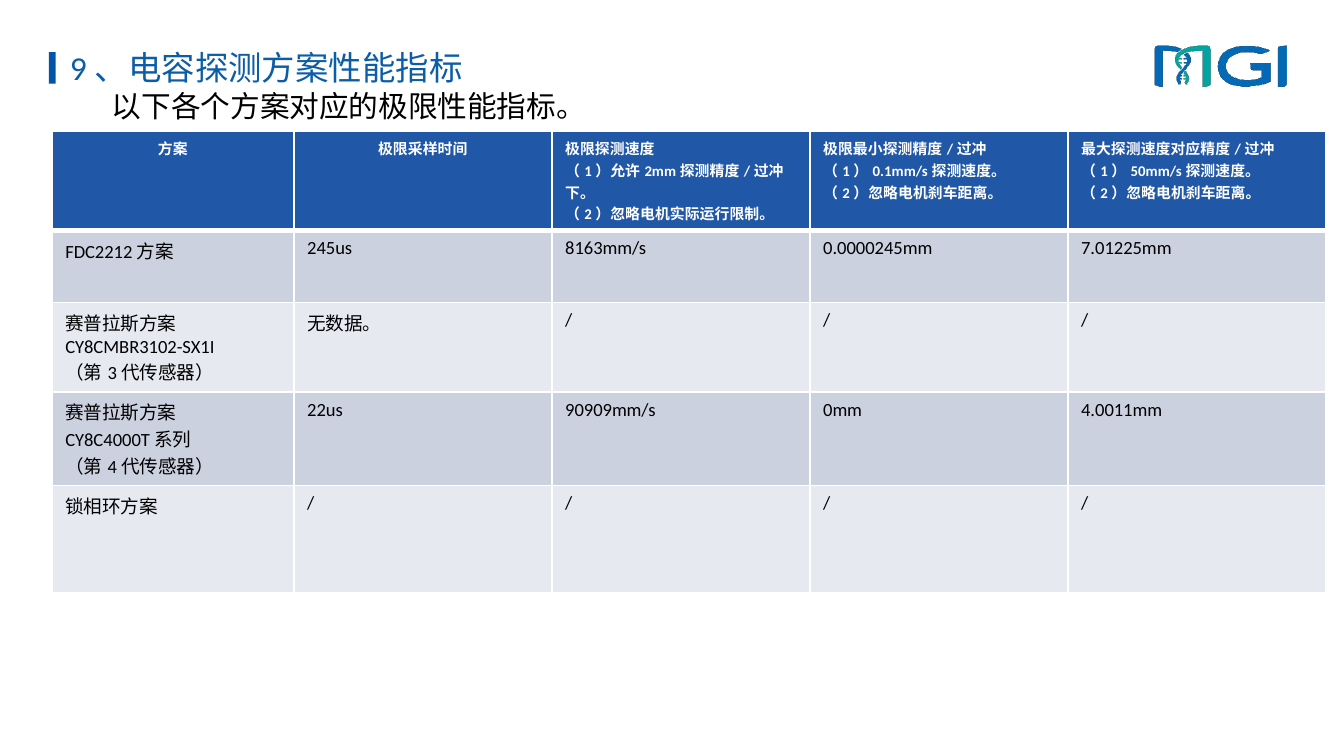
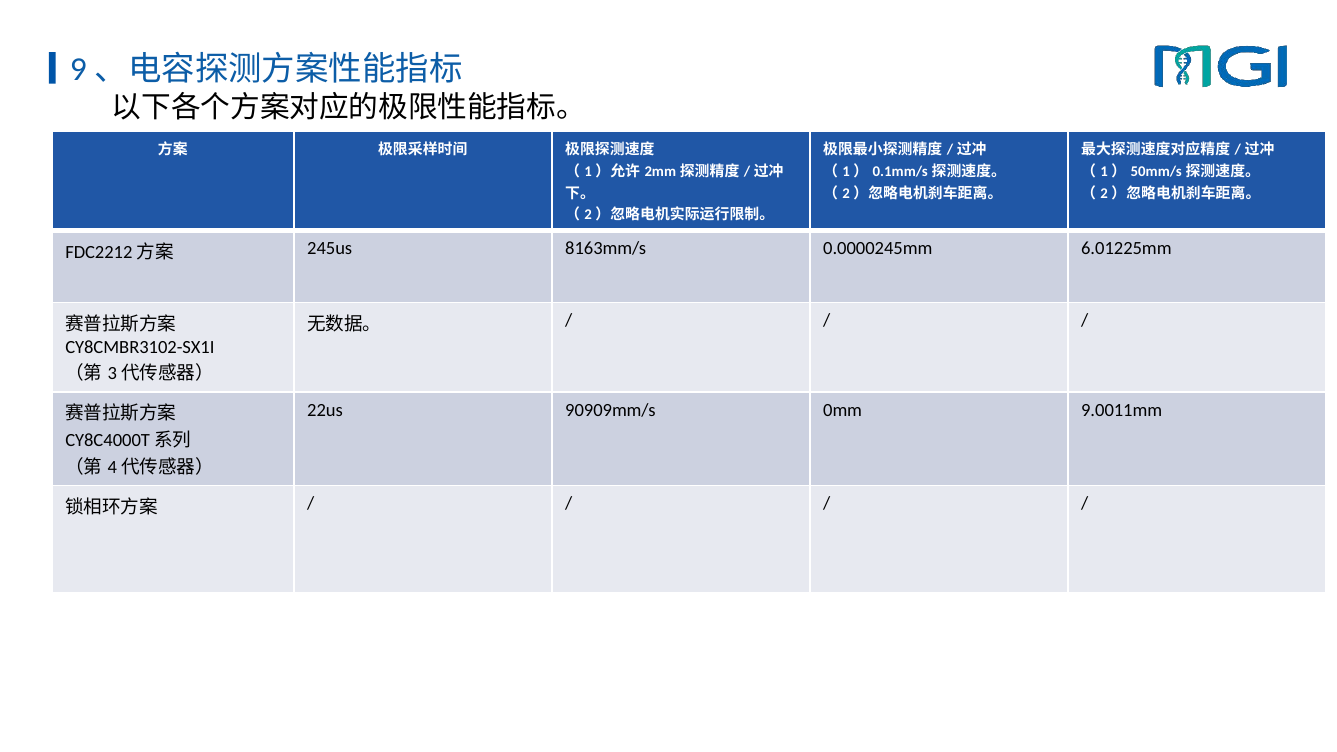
7.01225mm: 7.01225mm -> 6.01225mm
4.0011mm: 4.0011mm -> 9.0011mm
